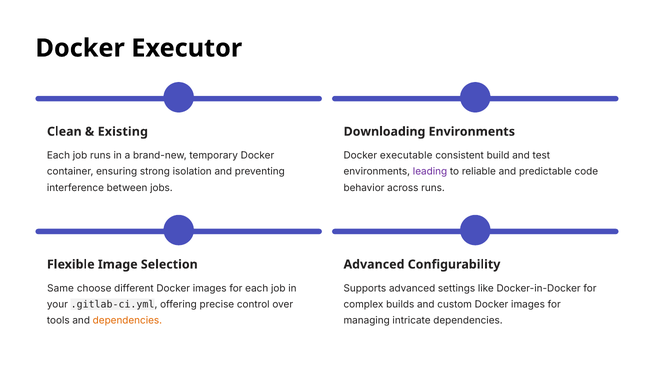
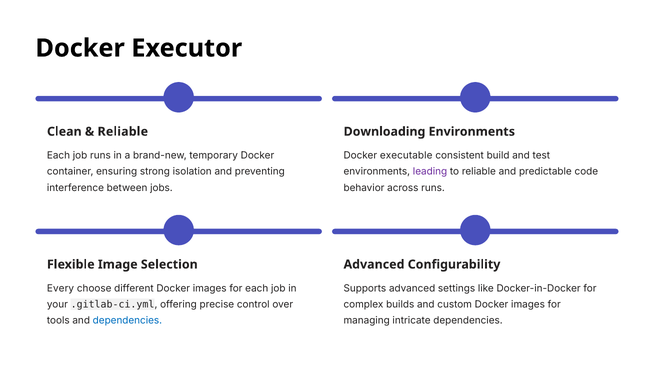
Existing at (123, 132): Existing -> Reliable
Same: Same -> Every
dependencies at (127, 321) colour: orange -> blue
